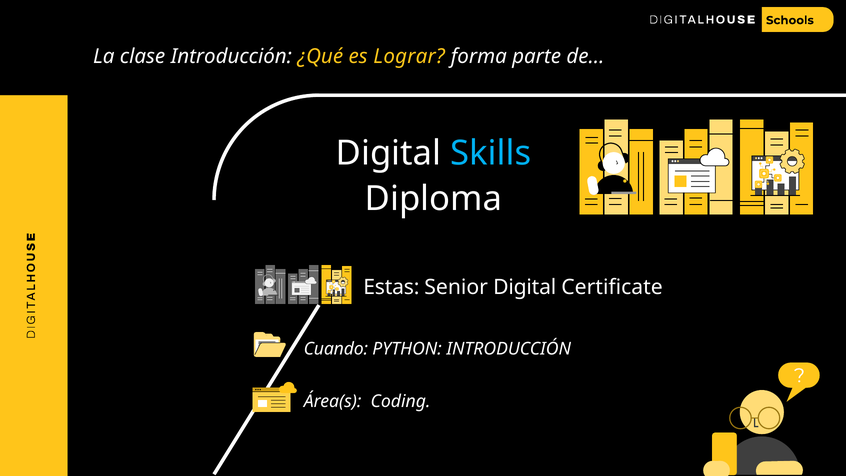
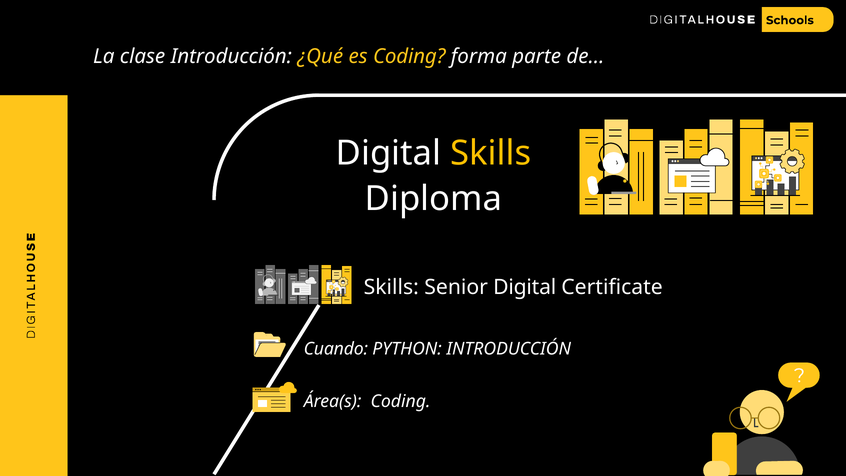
es Lograr: Lograr -> Coding
Skills at (491, 153) colour: light blue -> yellow
Estas at (391, 287): Estas -> Skills
